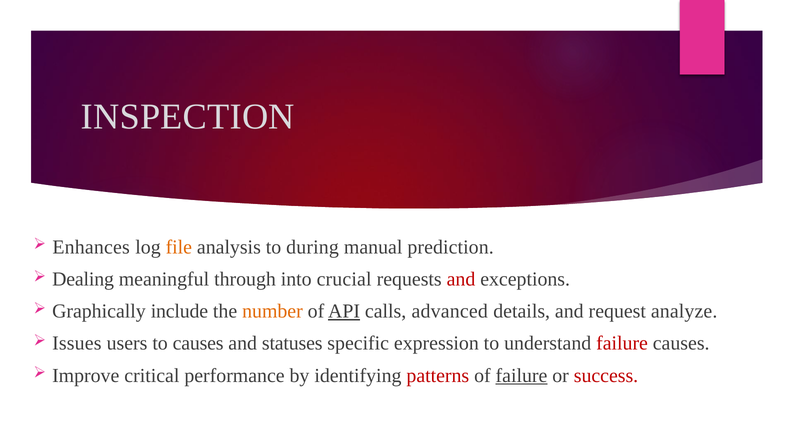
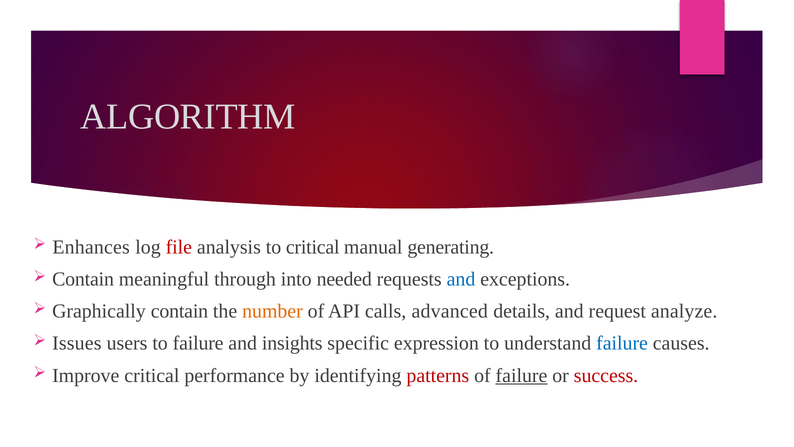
INSPECTION: INSPECTION -> ALGORITHM
file colour: orange -> red
to during: during -> critical
prediction: prediction -> generating
Dealing at (83, 279): Dealing -> Contain
crucial: crucial -> needed
and at (461, 279) colour: red -> blue
Graphically include: include -> contain
API underline: present -> none
to causes: causes -> failure
statuses: statuses -> insights
failure at (622, 343) colour: red -> blue
